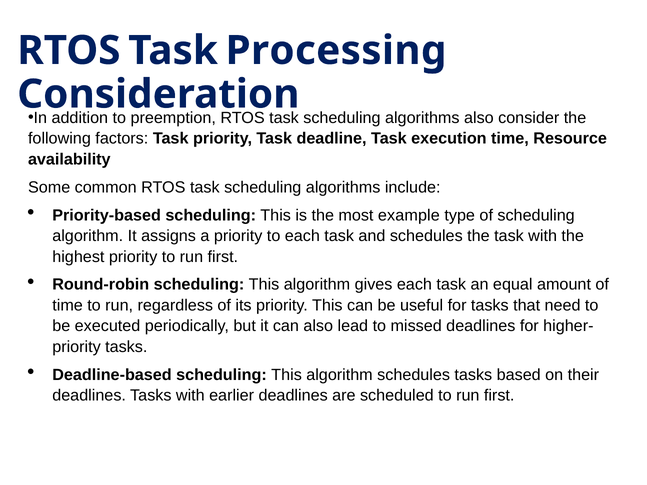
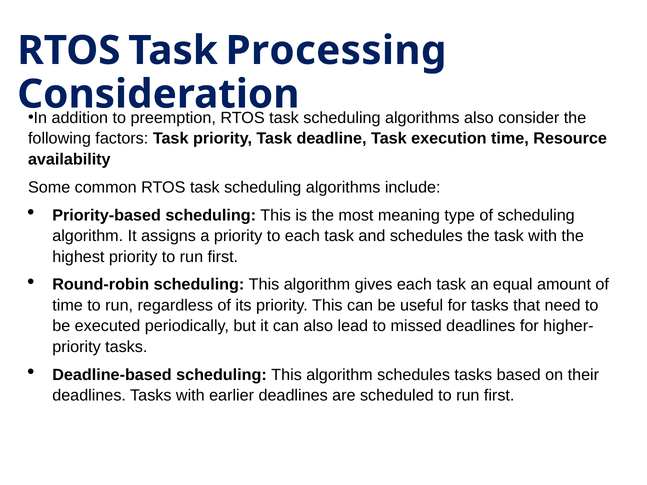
example: example -> meaning
